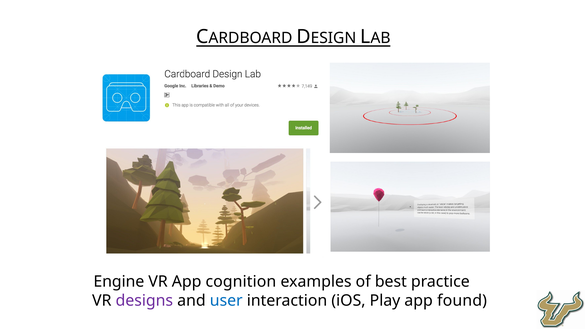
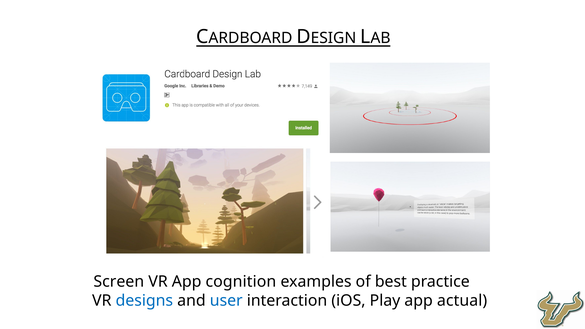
Engine: Engine -> Screen
designs colour: purple -> blue
found: found -> actual
